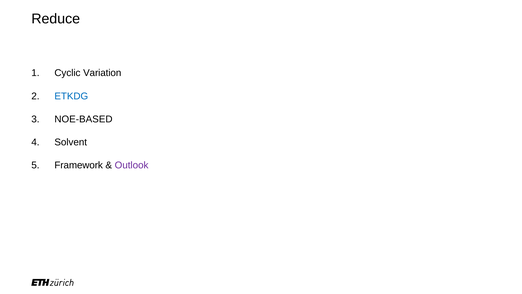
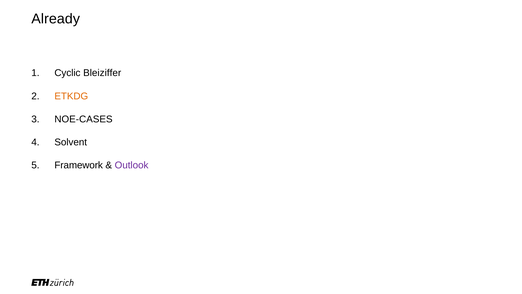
Reduce: Reduce -> Already
Variation: Variation -> Bleiziffer
ETKDG colour: blue -> orange
NOE-BASED: NOE-BASED -> NOE-CASES
